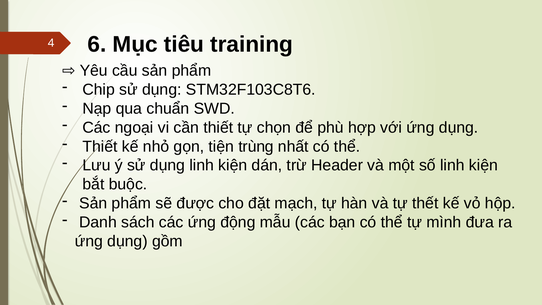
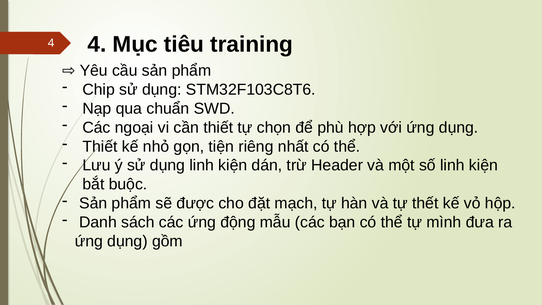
4 6: 6 -> 4
trùng: trùng -> riêng
